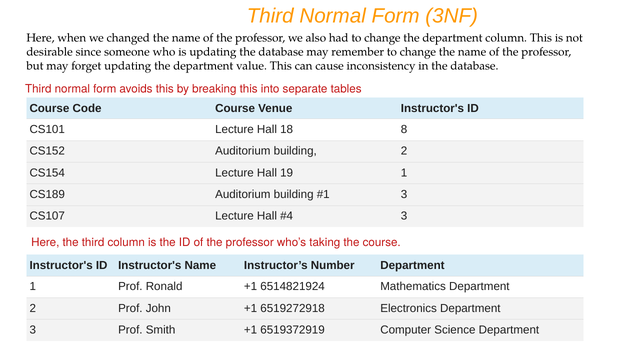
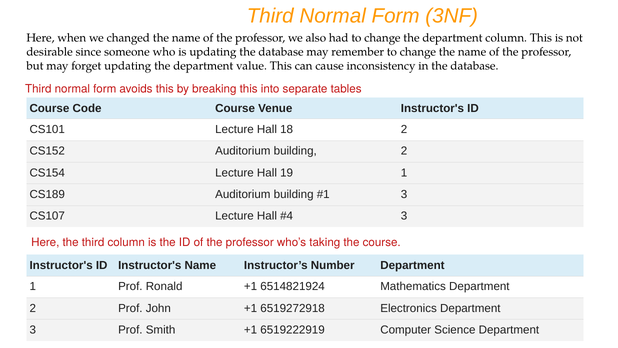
18 8: 8 -> 2
6519372919: 6519372919 -> 6519222919
